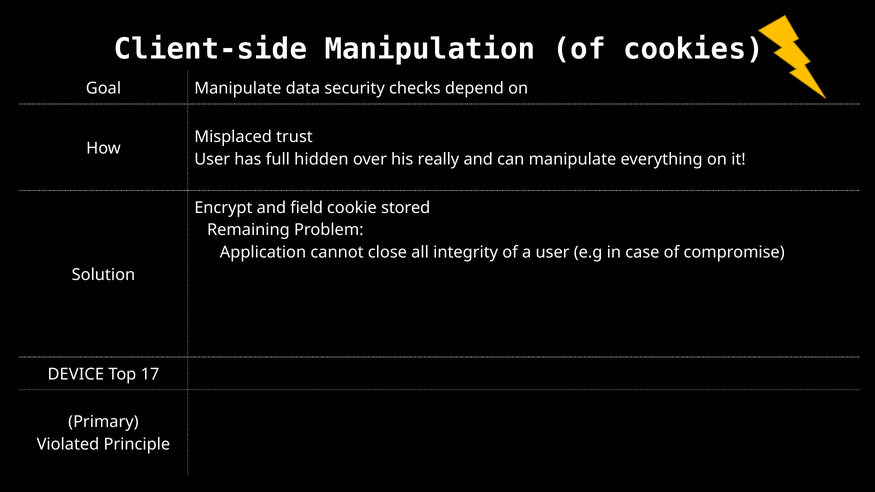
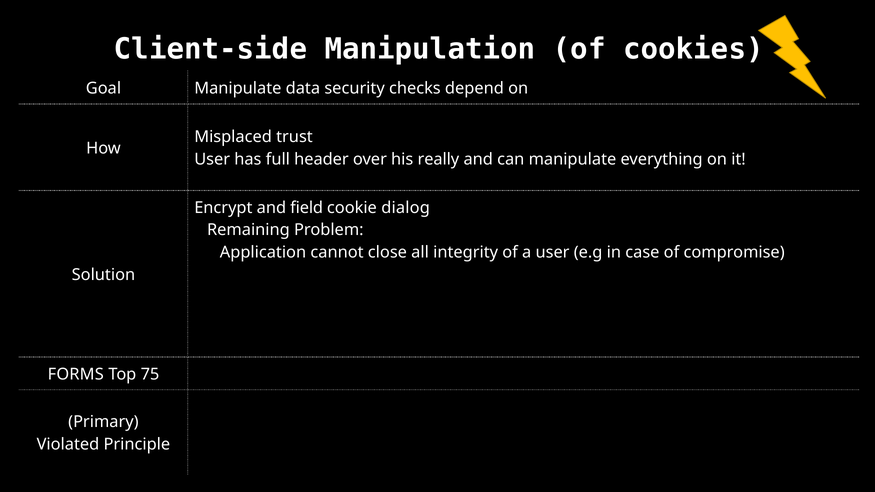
hidden: hidden -> header
stored: stored -> dialog
DEVICE: DEVICE -> FORMS
17: 17 -> 75
